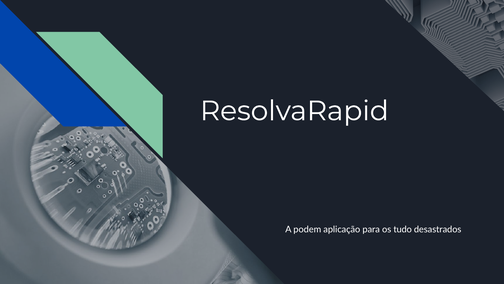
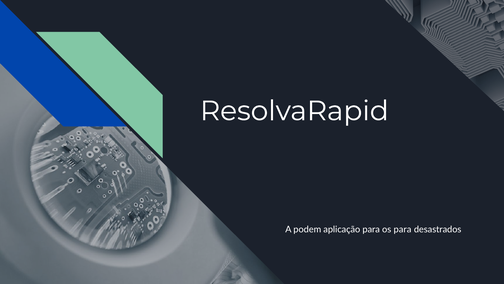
os tudo: tudo -> para
